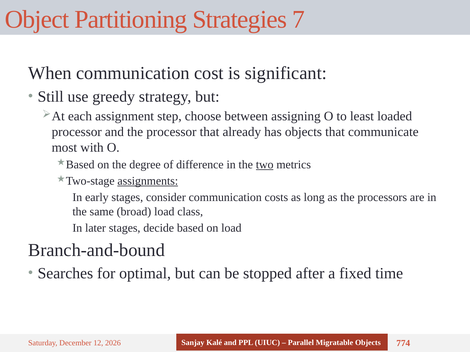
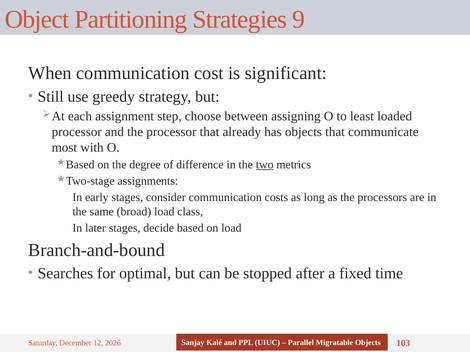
7: 7 -> 9
assignments underline: present -> none
774: 774 -> 103
